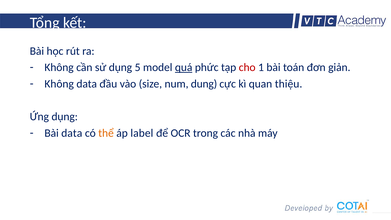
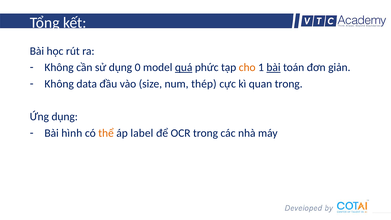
5: 5 -> 0
cho colour: red -> orange
bài at (274, 67) underline: none -> present
dung: dung -> thép
quan thiệu: thiệu -> trong
Bài data: data -> hình
